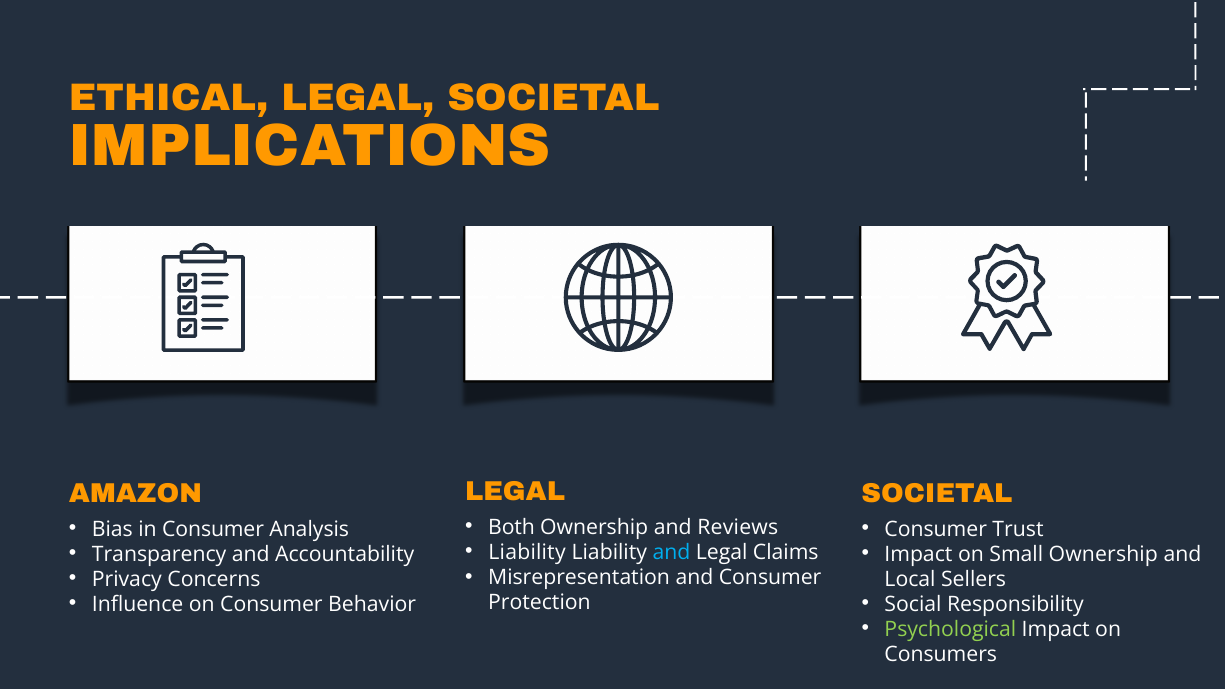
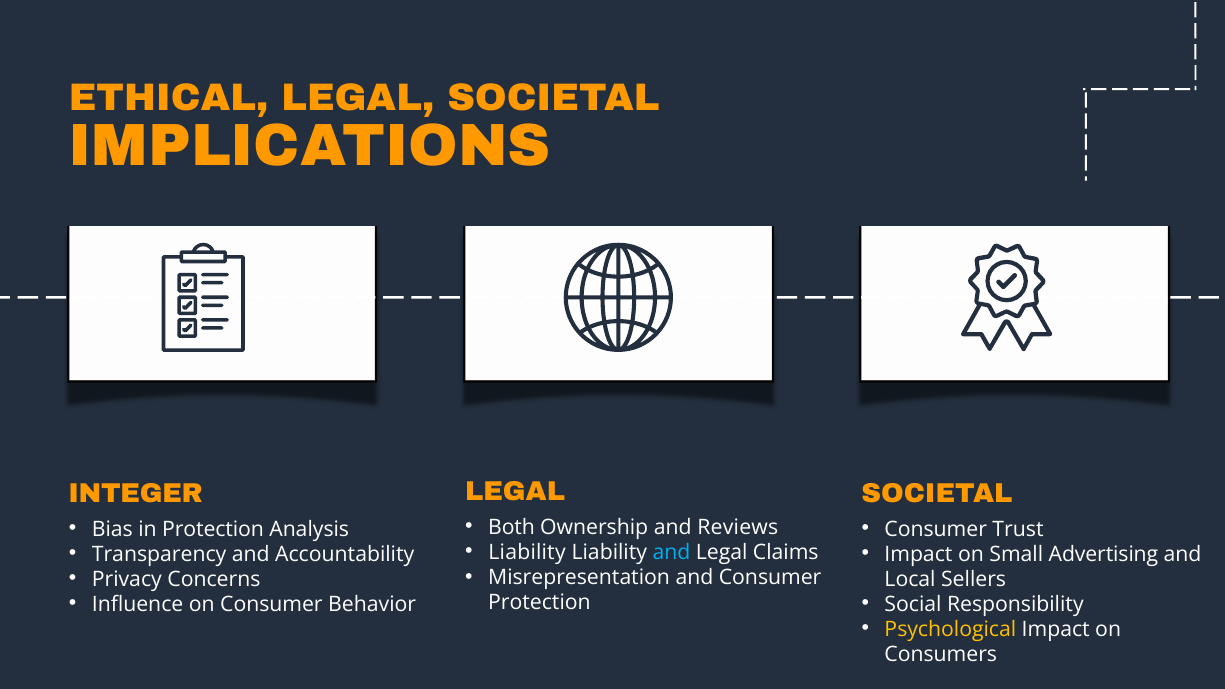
AMAZON: AMAZON -> INTEGER
in Consumer: Consumer -> Protection
Small Ownership: Ownership -> Advertising
Psychological colour: light green -> yellow
